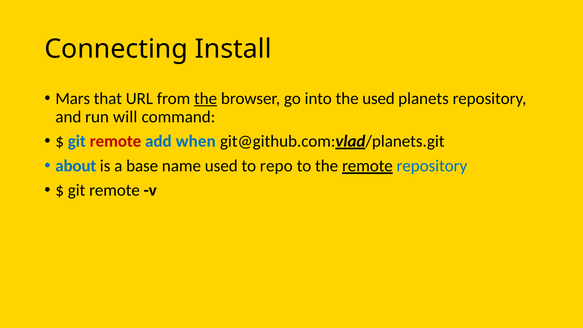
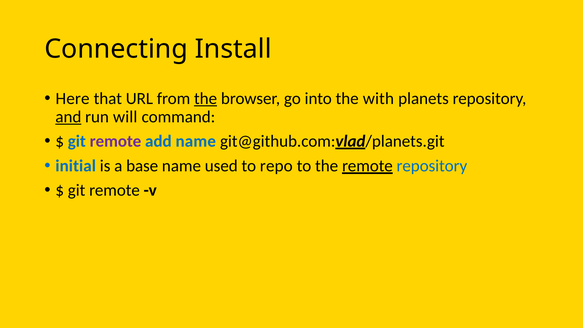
Mars: Mars -> Here
the used: used -> with
and underline: none -> present
remote at (115, 141) colour: red -> purple
add when: when -> name
about: about -> initial
